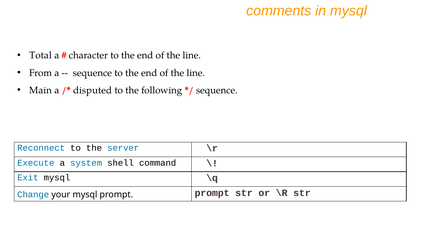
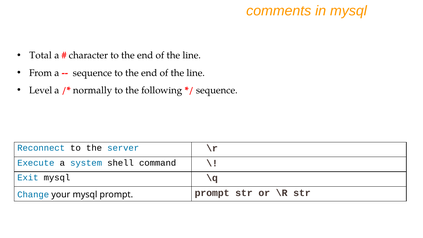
Main: Main -> Level
disputed: disputed -> normally
